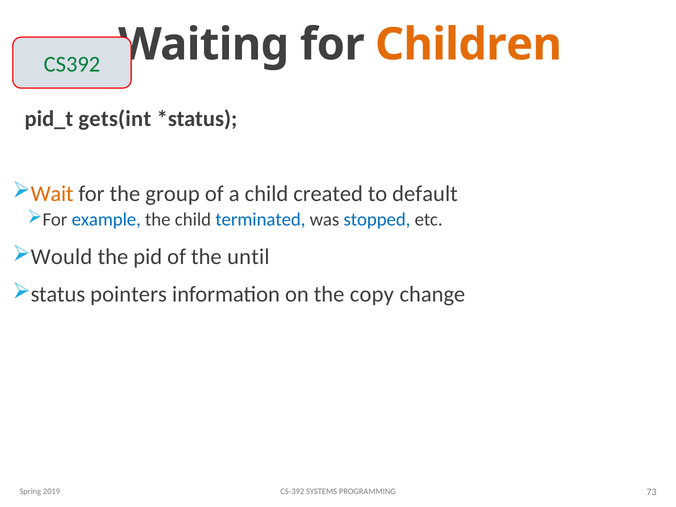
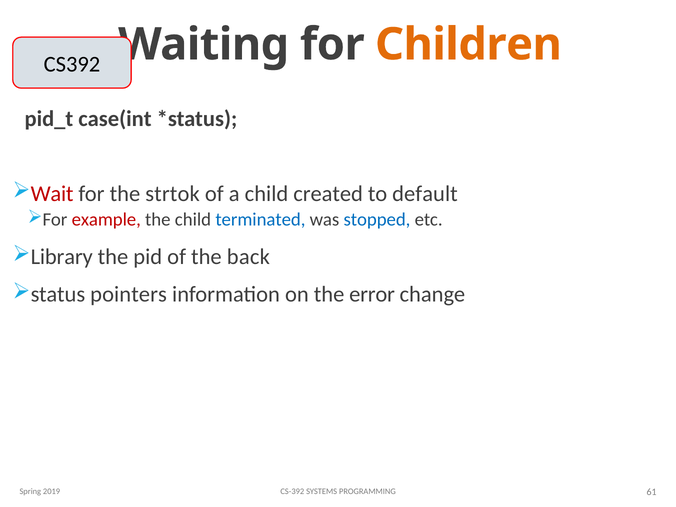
CS392 colour: green -> black
gets(int: gets(int -> case(int
Wait colour: orange -> red
group: group -> strtok
example colour: blue -> red
Would: Would -> Library
until: until -> back
copy: copy -> error
73: 73 -> 61
